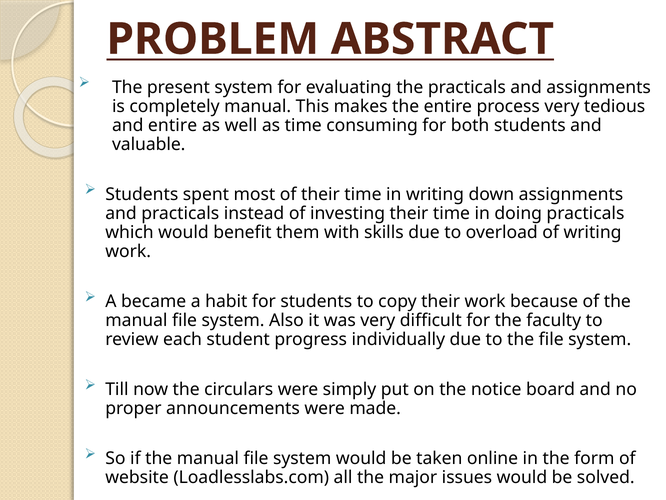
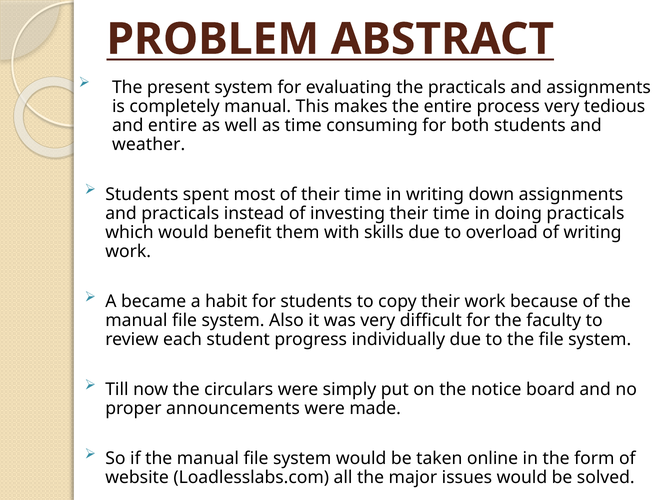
valuable: valuable -> weather
